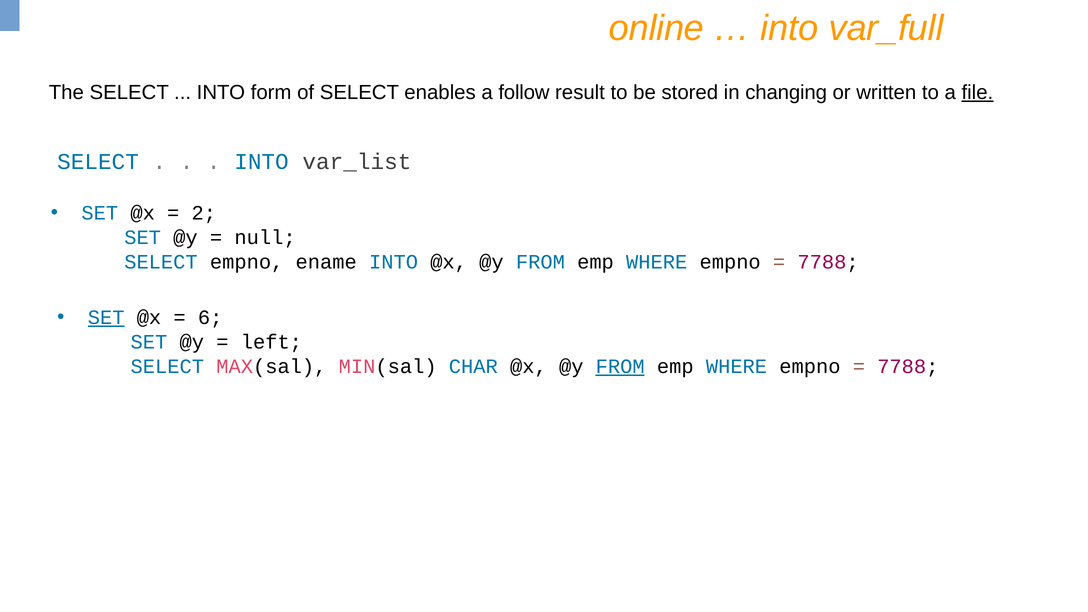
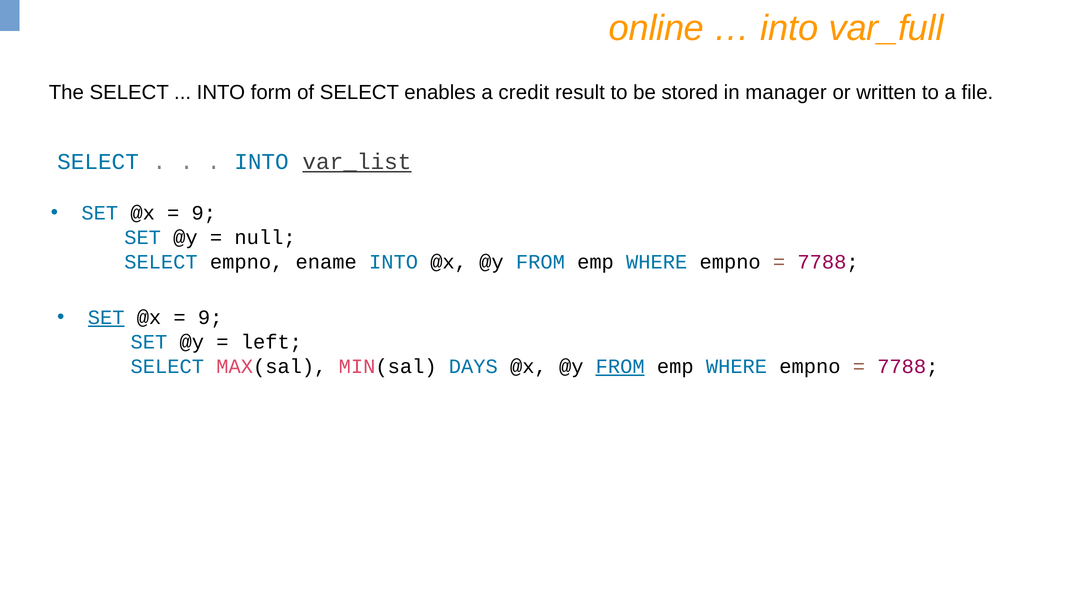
follow: follow -> credit
changing: changing -> manager
file underline: present -> none
var_list underline: none -> present
2 at (204, 213): 2 -> 9
6 at (210, 317): 6 -> 9
CHAR: CHAR -> DAYS
